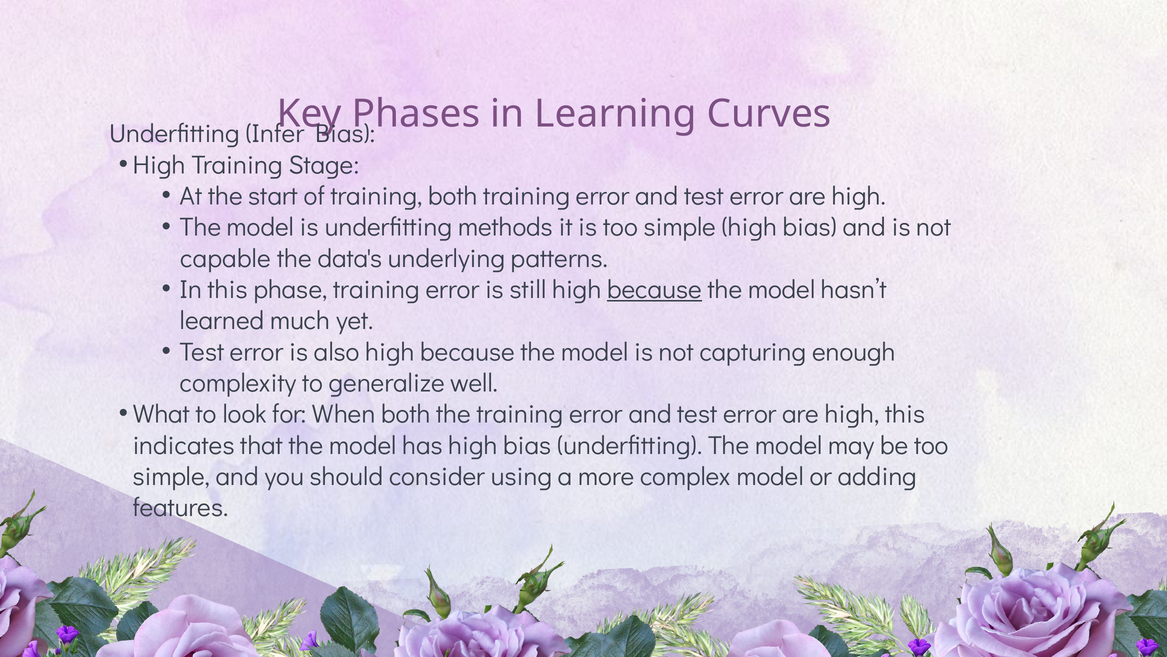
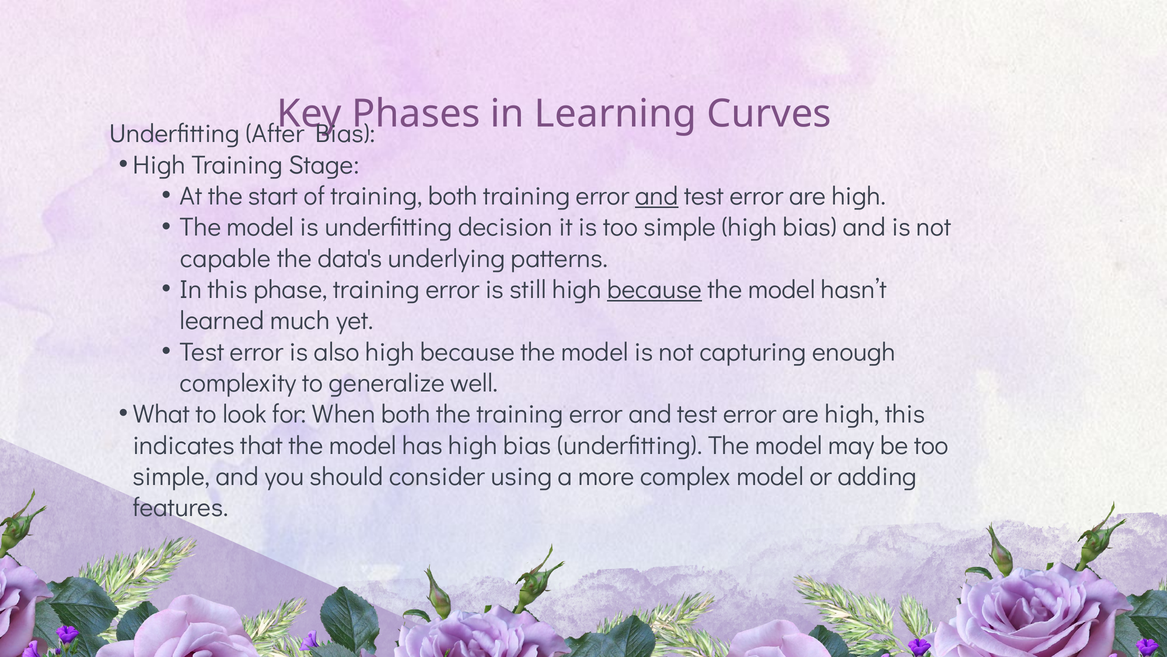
Infer: Infer -> After
and at (657, 196) underline: none -> present
methods: methods -> decision
